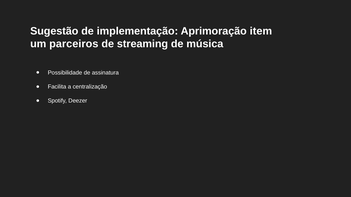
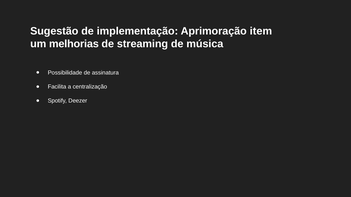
parceiros: parceiros -> melhorias
